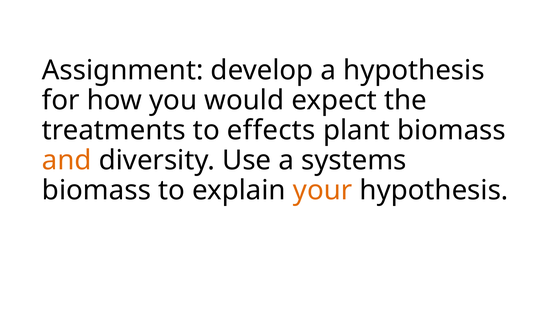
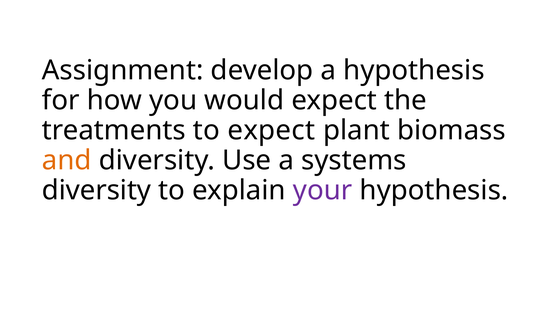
to effects: effects -> expect
biomass at (96, 190): biomass -> diversity
your colour: orange -> purple
